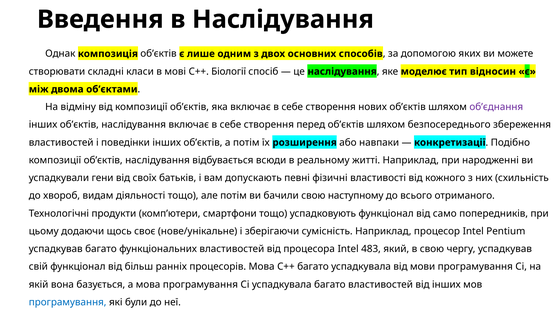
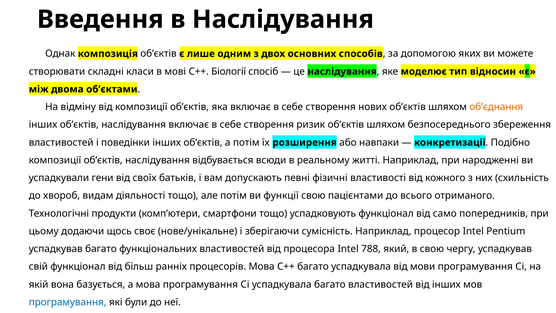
об’єднання colour: purple -> orange
перед: перед -> ризик
бачили: бачили -> функції
наступному: наступному -> пацієнтами
483: 483 -> 788
